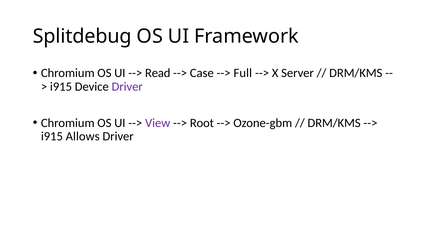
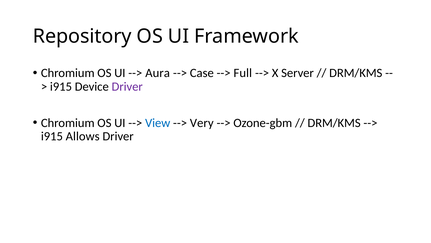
Splitdebug: Splitdebug -> Repository
Read: Read -> Aura
View colour: purple -> blue
Root: Root -> Very
